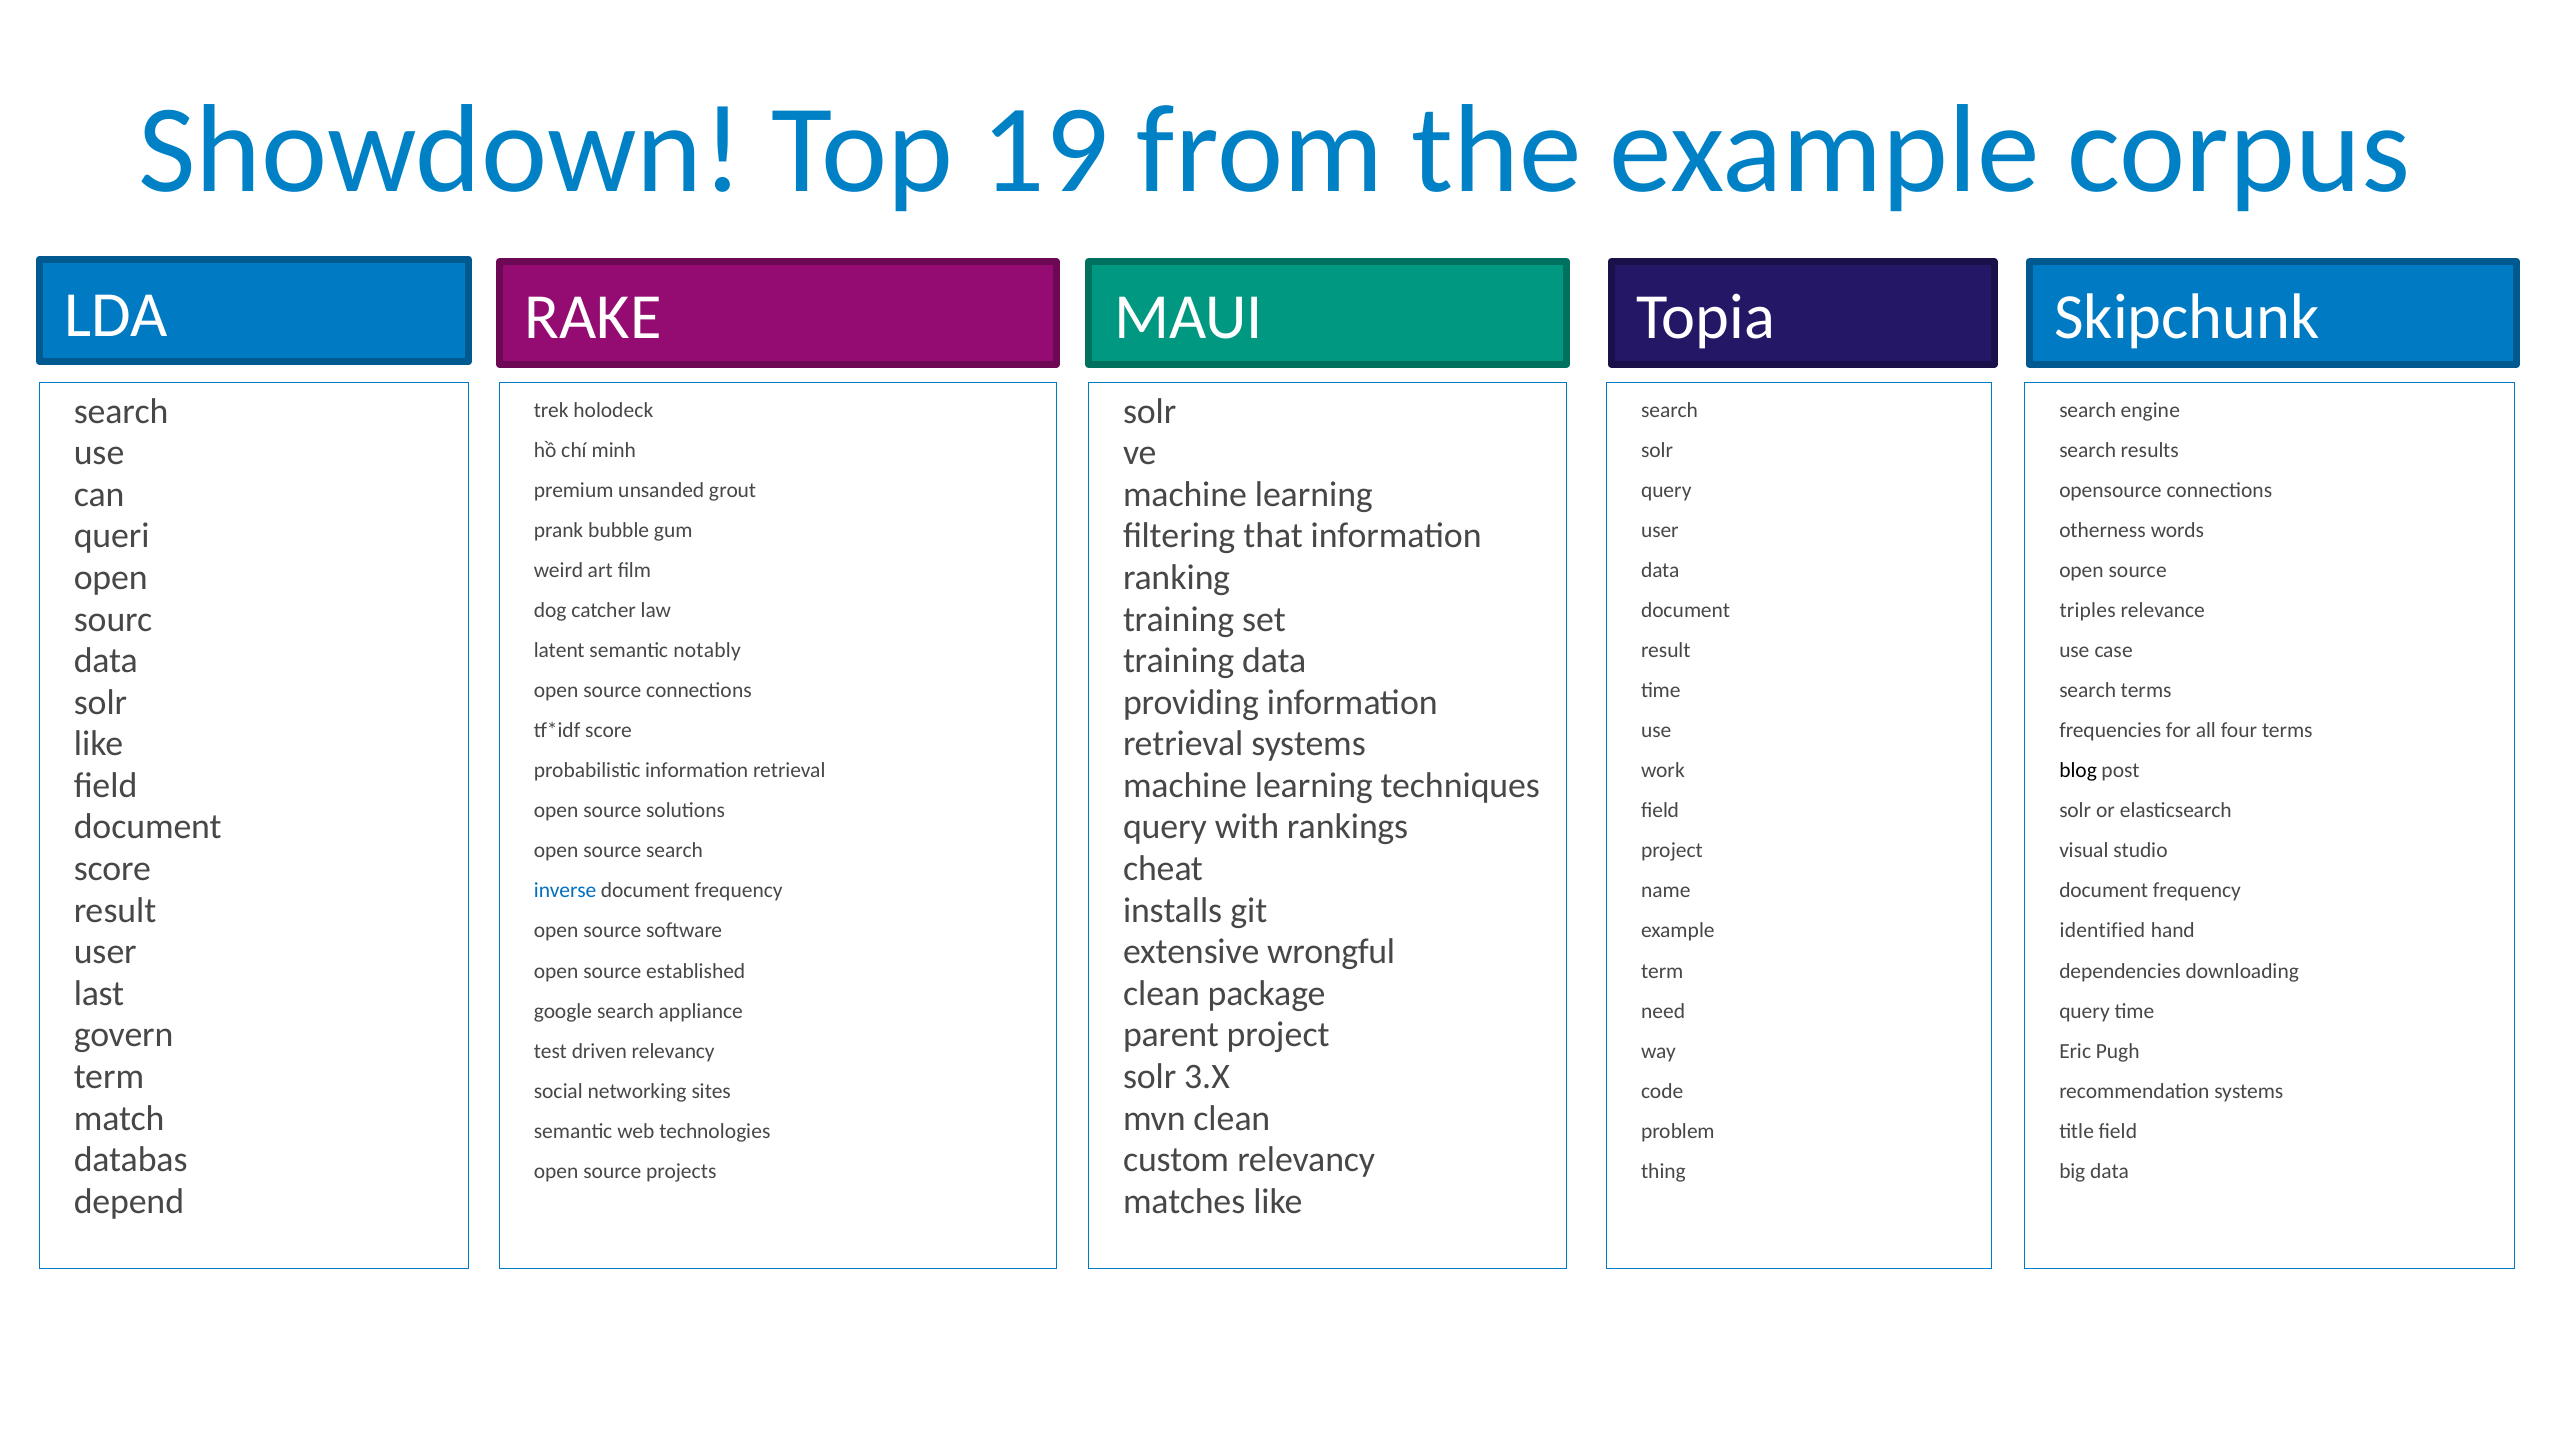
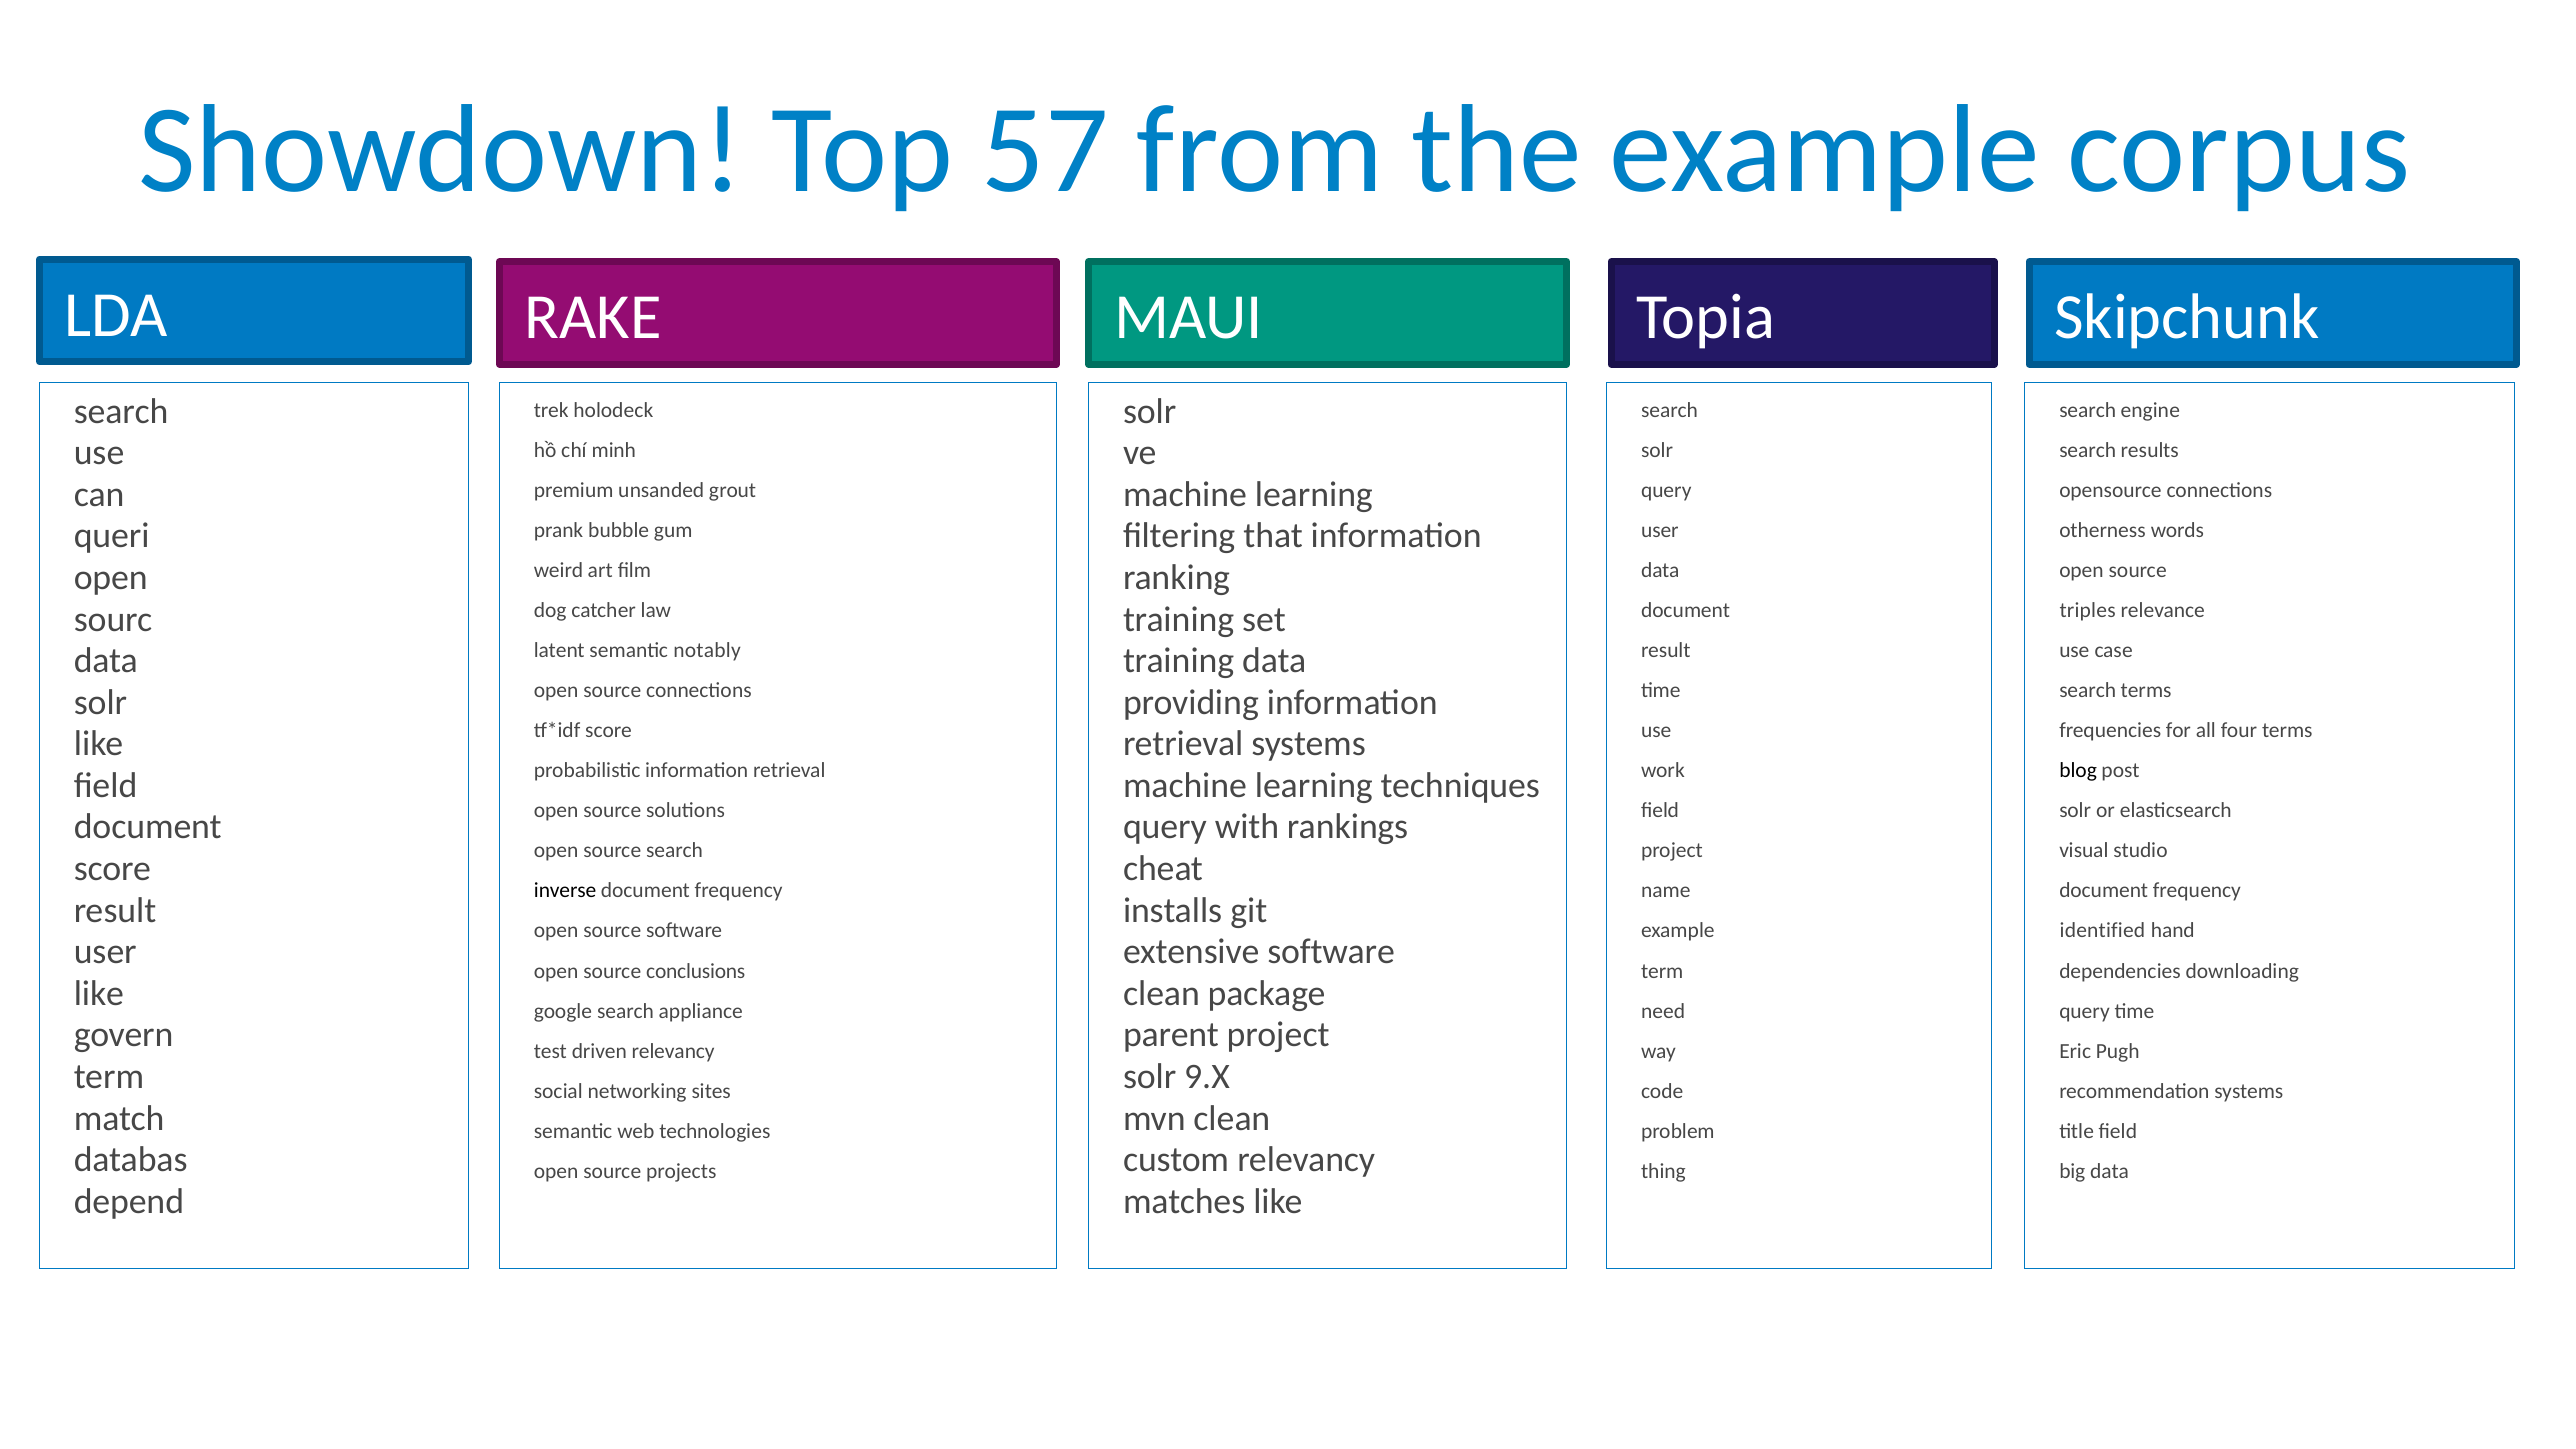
19: 19 -> 57
inverse colour: blue -> black
extensive wrongful: wrongful -> software
established: established -> conclusions
last at (99, 994): last -> like
3.X: 3.X -> 9.X
